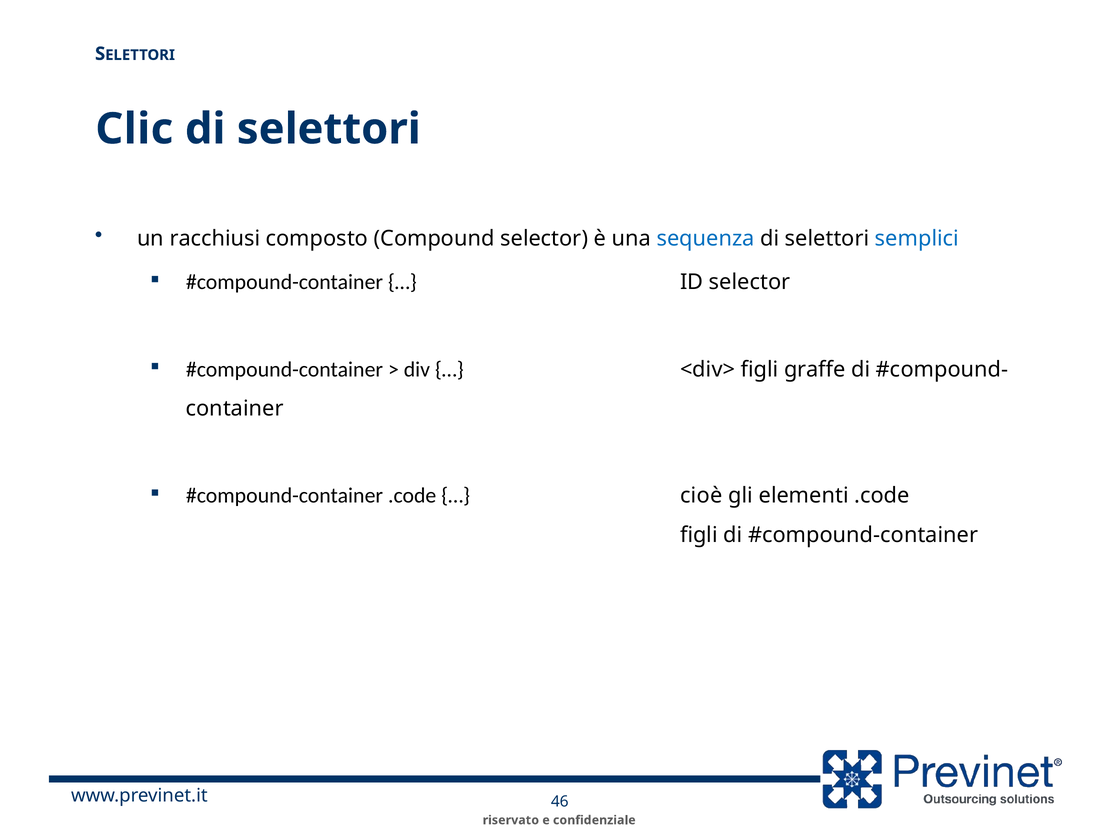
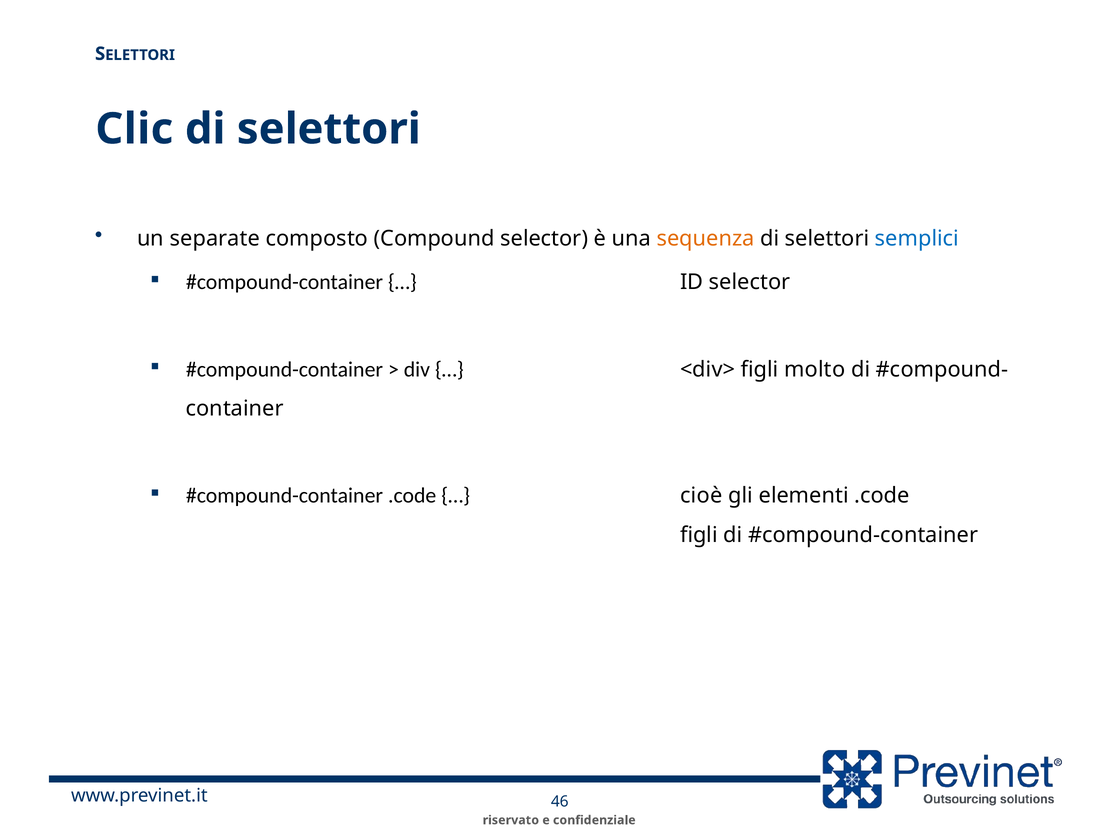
racchiusi: racchiusi -> separate
sequenza colour: blue -> orange
graffe: graffe -> molto
